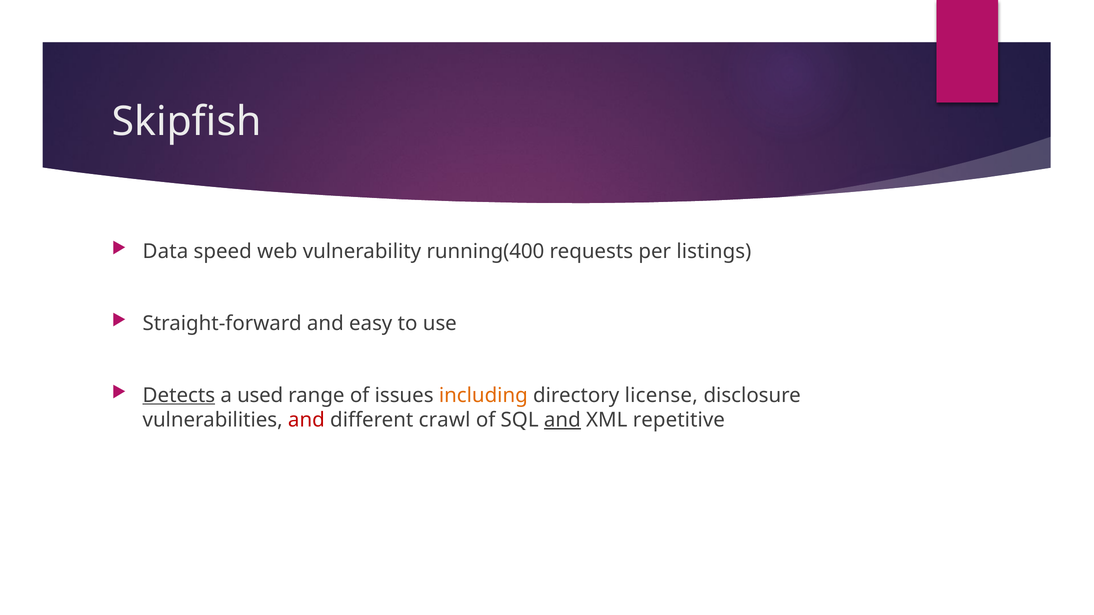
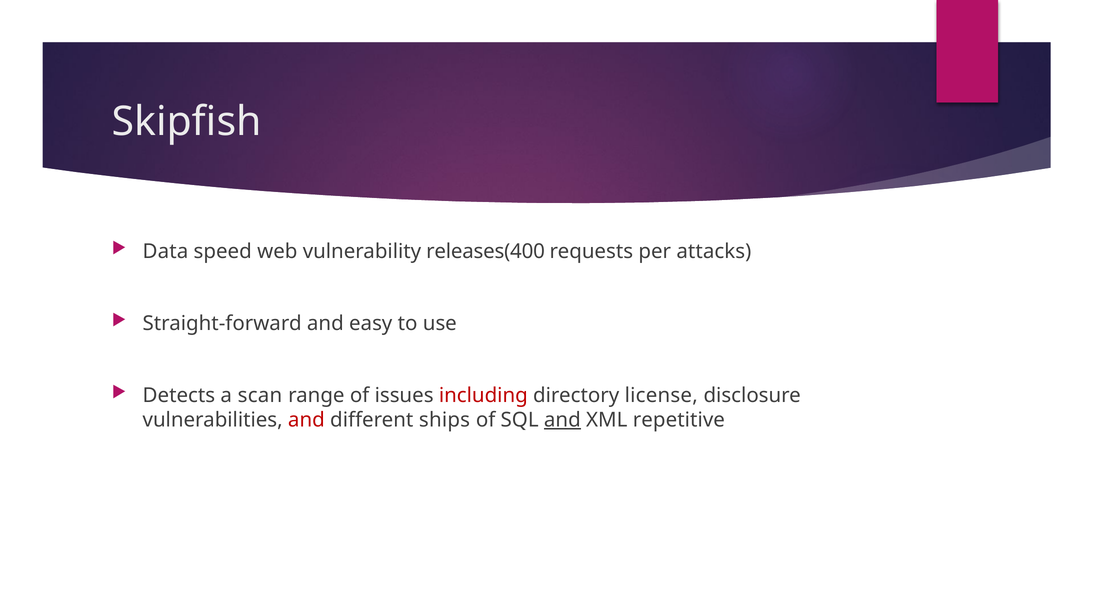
running(400: running(400 -> releases(400
listings: listings -> attacks
Detects underline: present -> none
used: used -> scan
including colour: orange -> red
crawl: crawl -> ships
